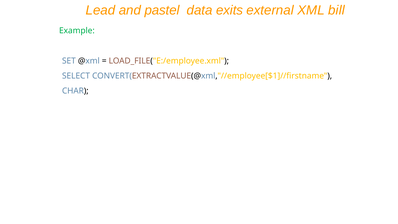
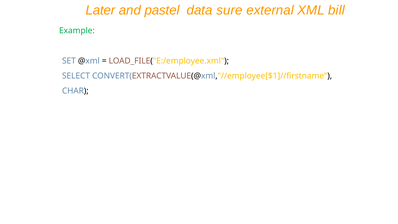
Lead: Lead -> Later
exits: exits -> sure
